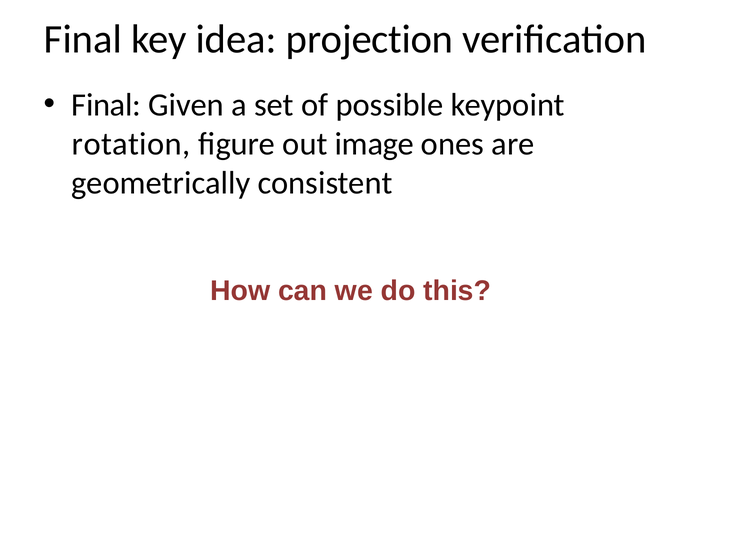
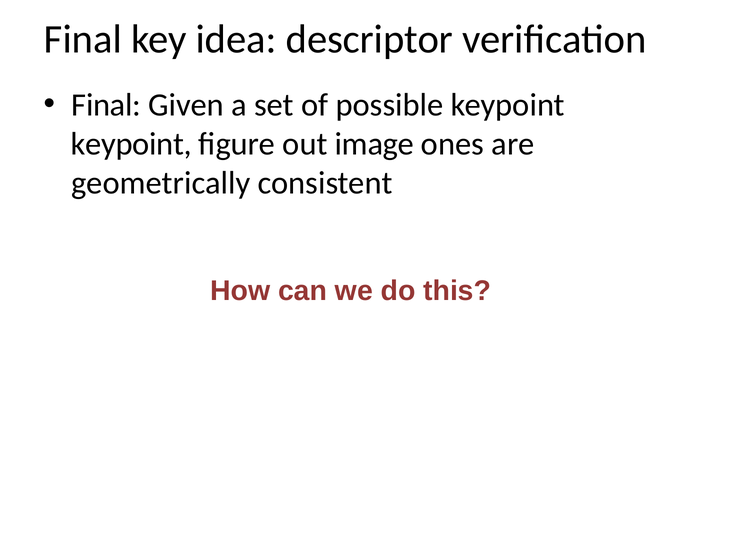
projection: projection -> descriptor
rotation at (131, 144): rotation -> keypoint
